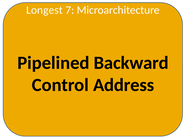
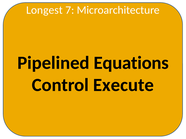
Backward: Backward -> Equations
Address: Address -> Execute
